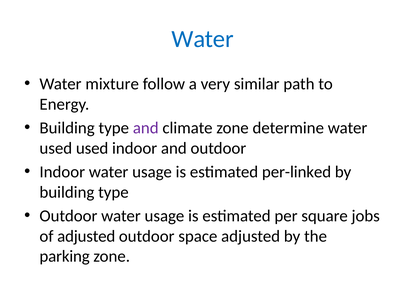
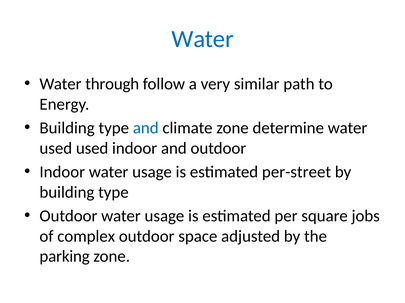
mixture: mixture -> through
and at (146, 128) colour: purple -> blue
per-linked: per-linked -> per-street
of adjusted: adjusted -> complex
